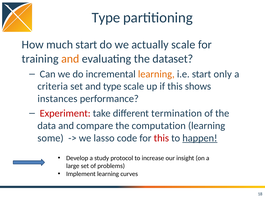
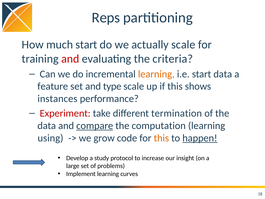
Type at (106, 18): Type -> Reps
and at (70, 59) colour: orange -> red
dataset: dataset -> criteria
start only: only -> data
criteria: criteria -> feature
compare underline: none -> present
some: some -> using
lasso: lasso -> grow
this at (161, 138) colour: red -> orange
